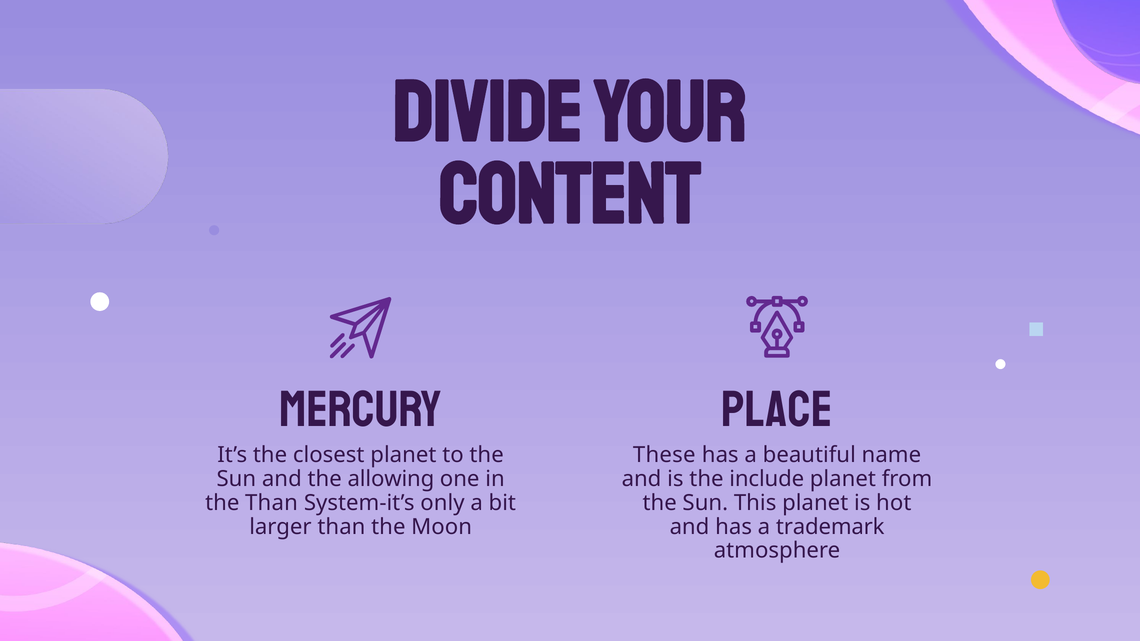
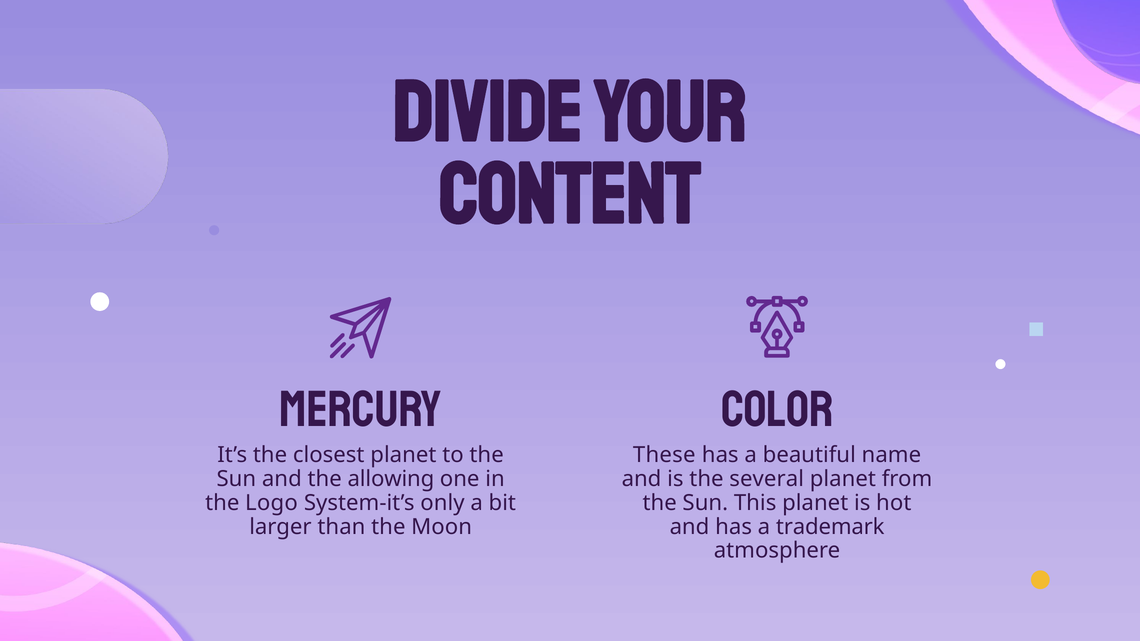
PLACE: PLACE -> COLOR
include: include -> several
the Than: Than -> Logo
